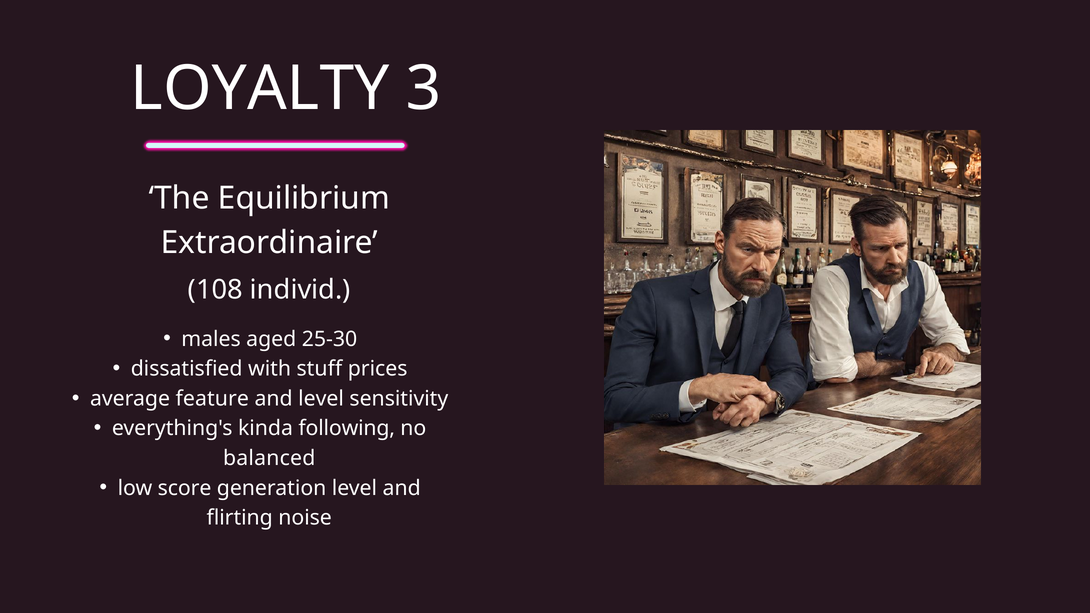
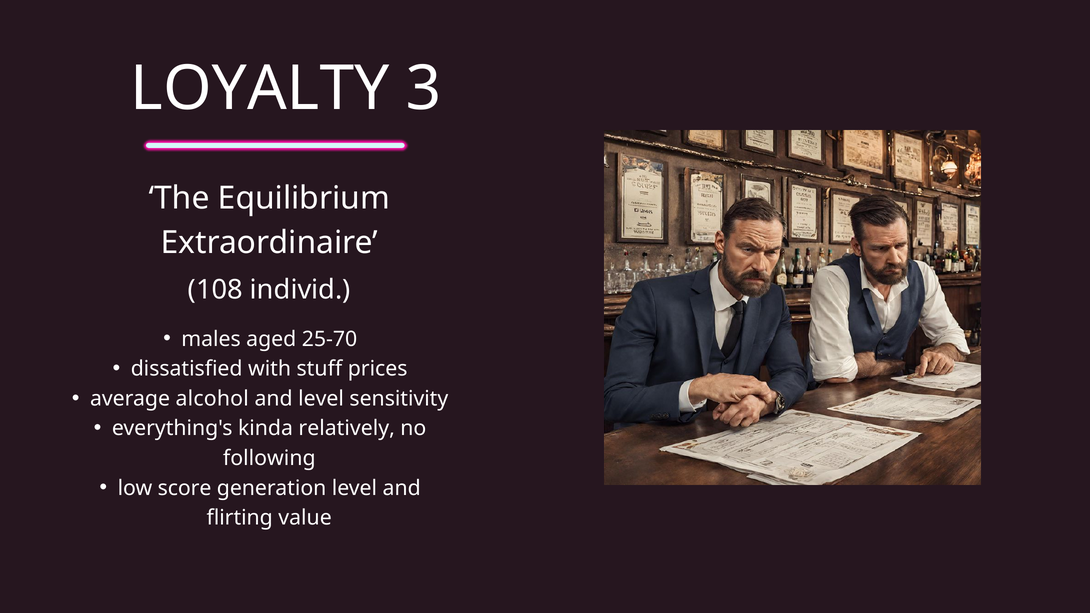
25-30: 25-30 -> 25-70
feature: feature -> alcohol
following: following -> relatively
balanced: balanced -> following
noise: noise -> value
